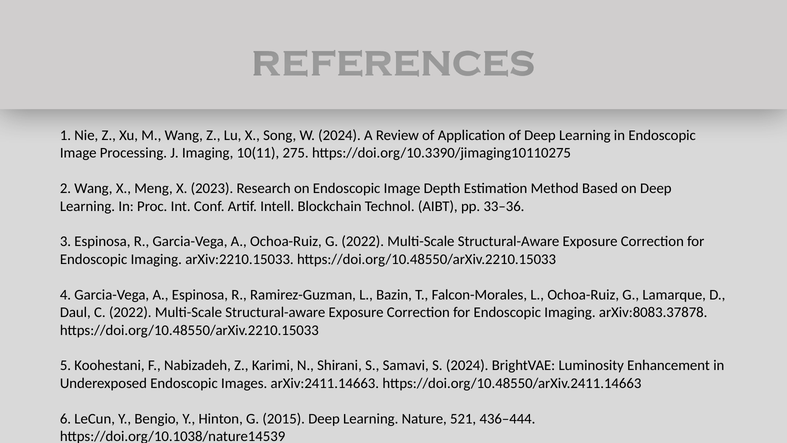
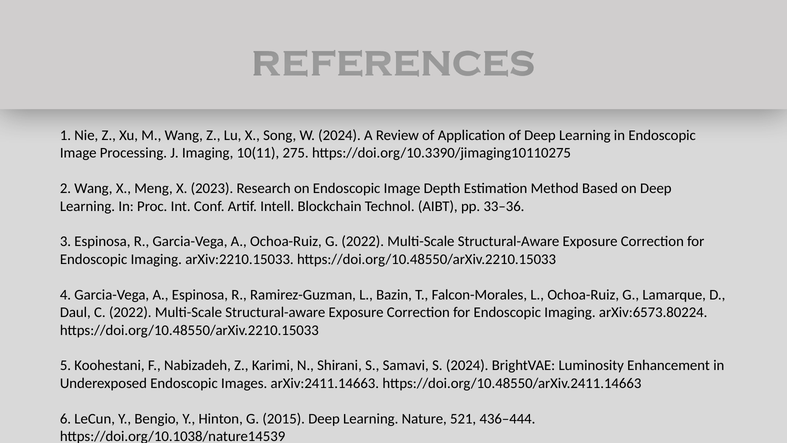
arXiv:8083.37878: arXiv:8083.37878 -> arXiv:6573.80224
